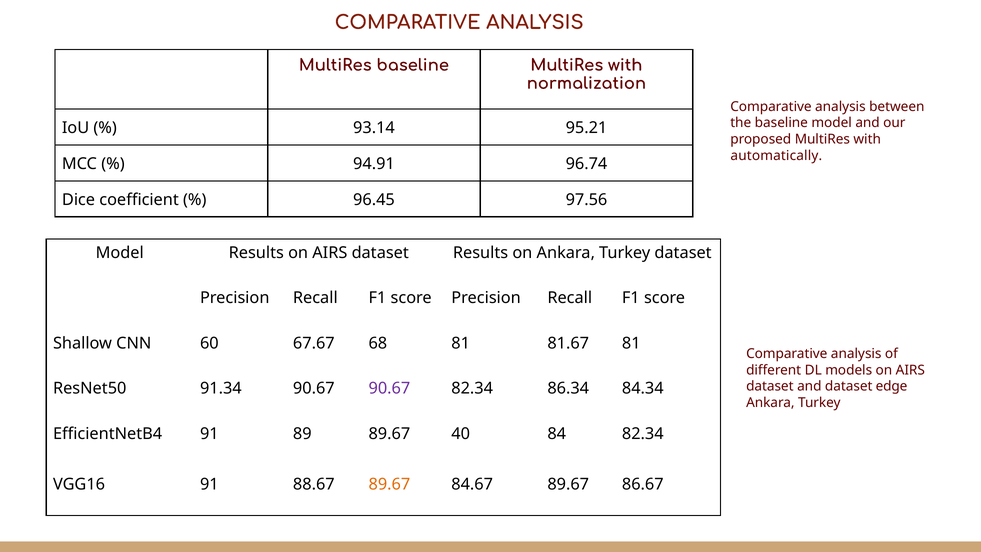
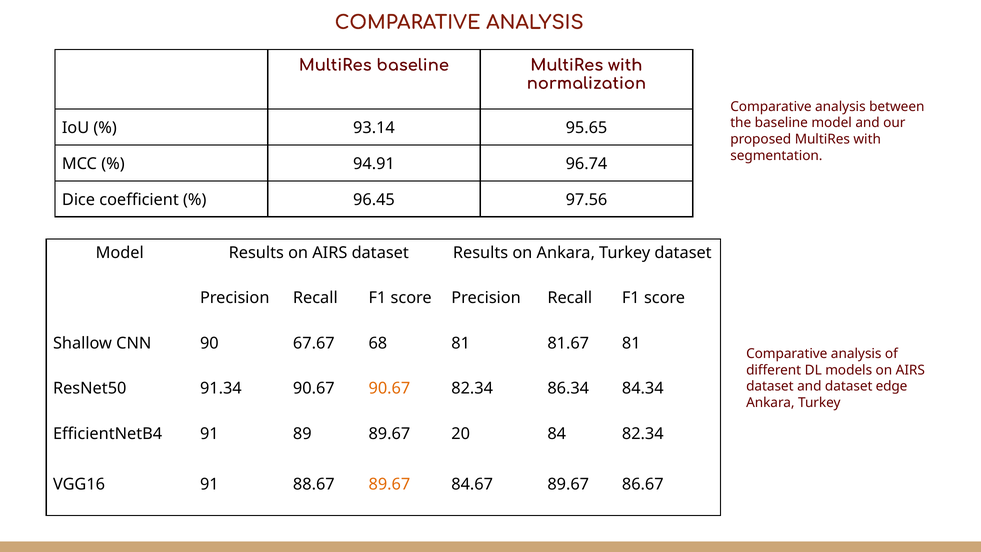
95.21: 95.21 -> 95.65
automatically: automatically -> segmentation
60: 60 -> 90
90.67 at (389, 388) colour: purple -> orange
40: 40 -> 20
